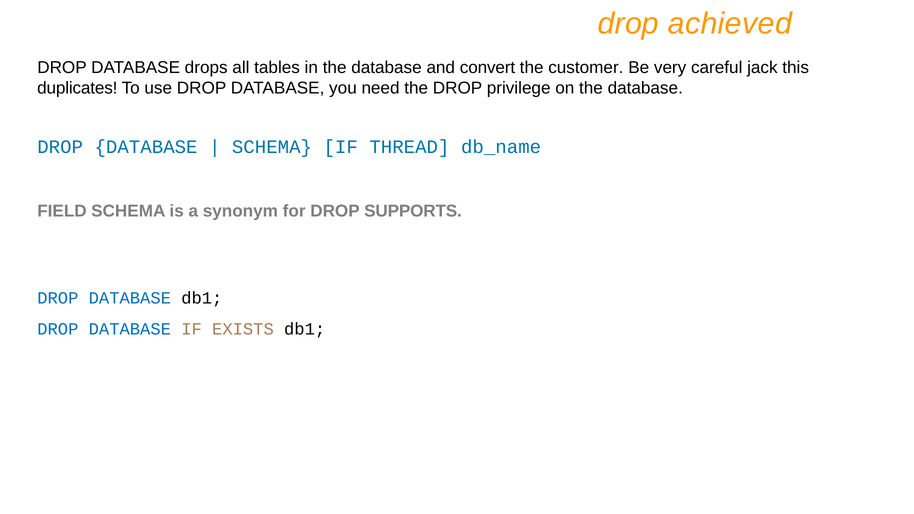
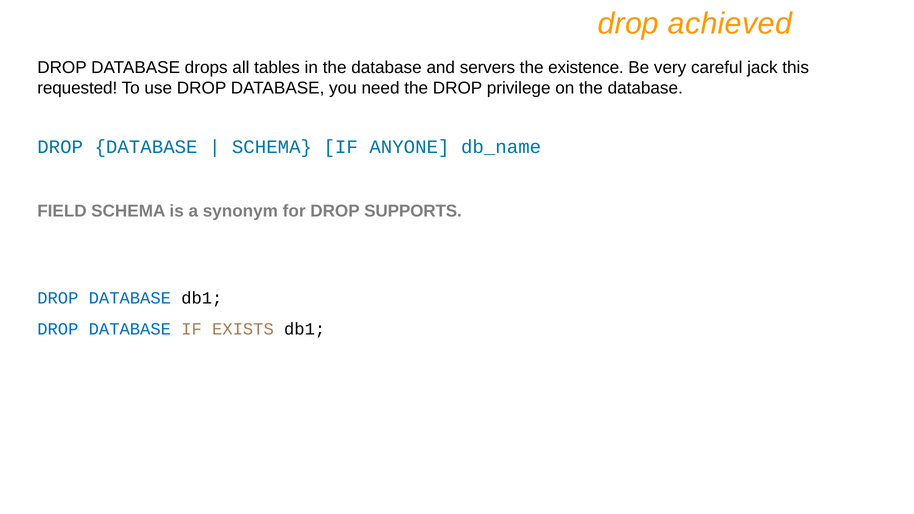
convert: convert -> servers
customer: customer -> existence
duplicates: duplicates -> requested
THREAD: THREAD -> ANYONE
